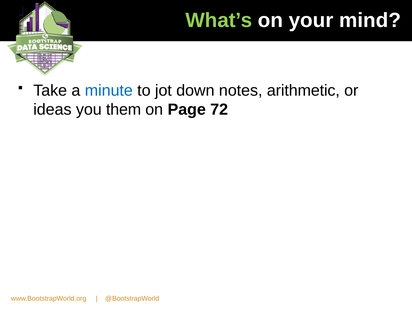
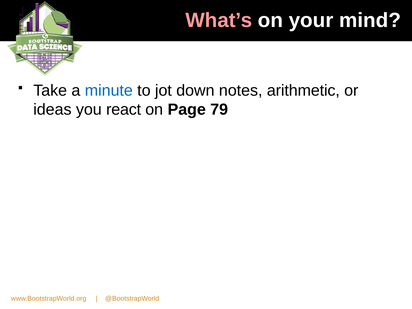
What’s colour: light green -> pink
them: them -> react
72: 72 -> 79
